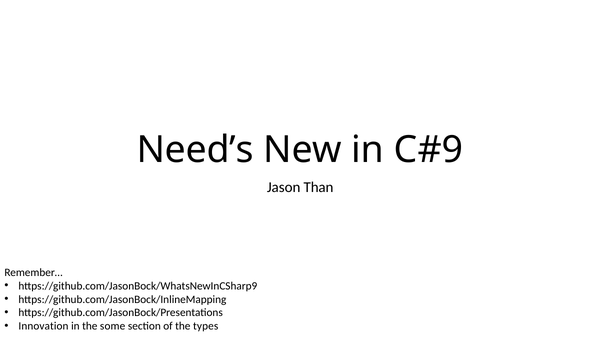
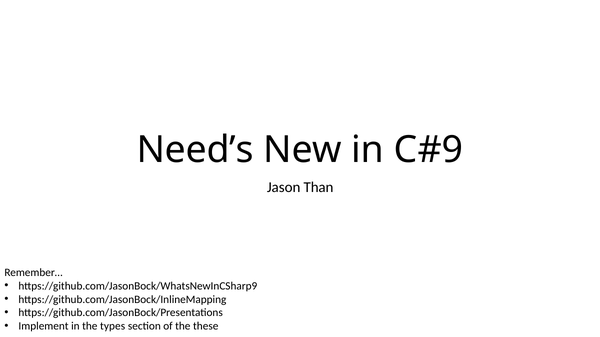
Innovation: Innovation -> Implement
some: some -> types
types: types -> these
